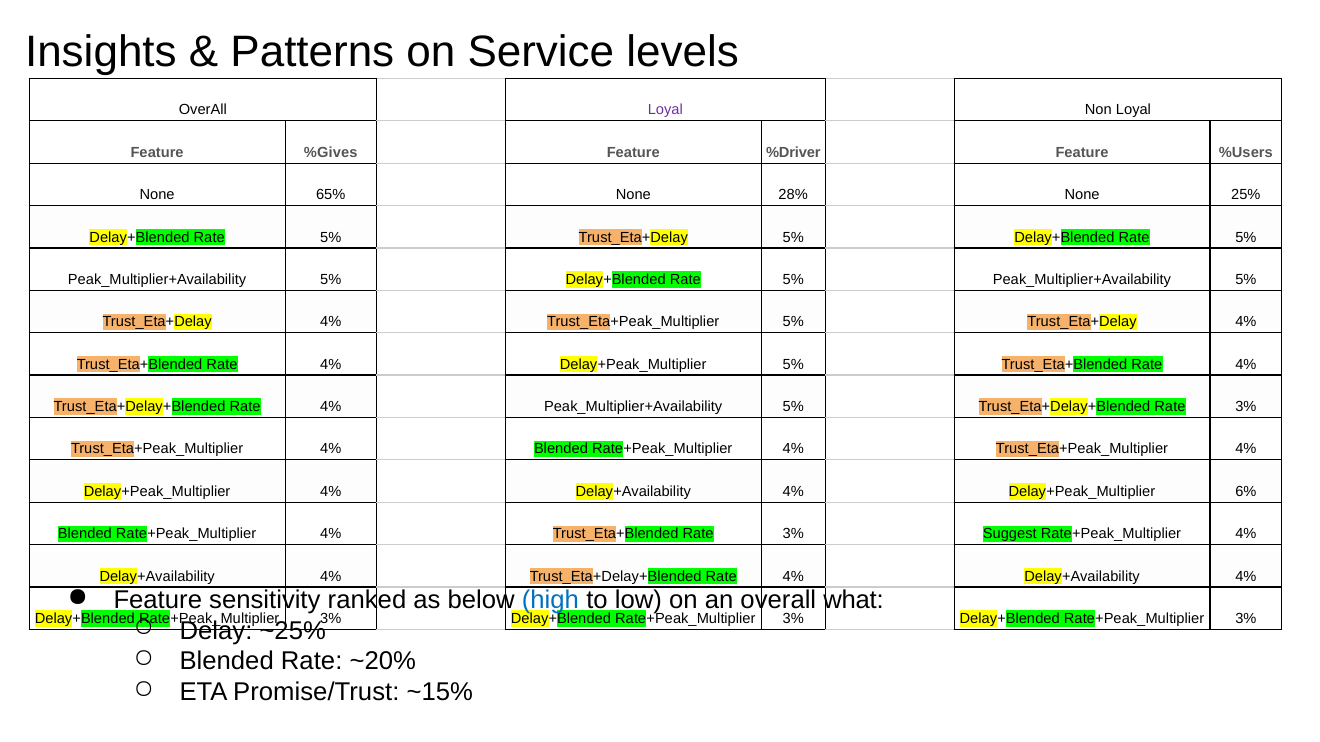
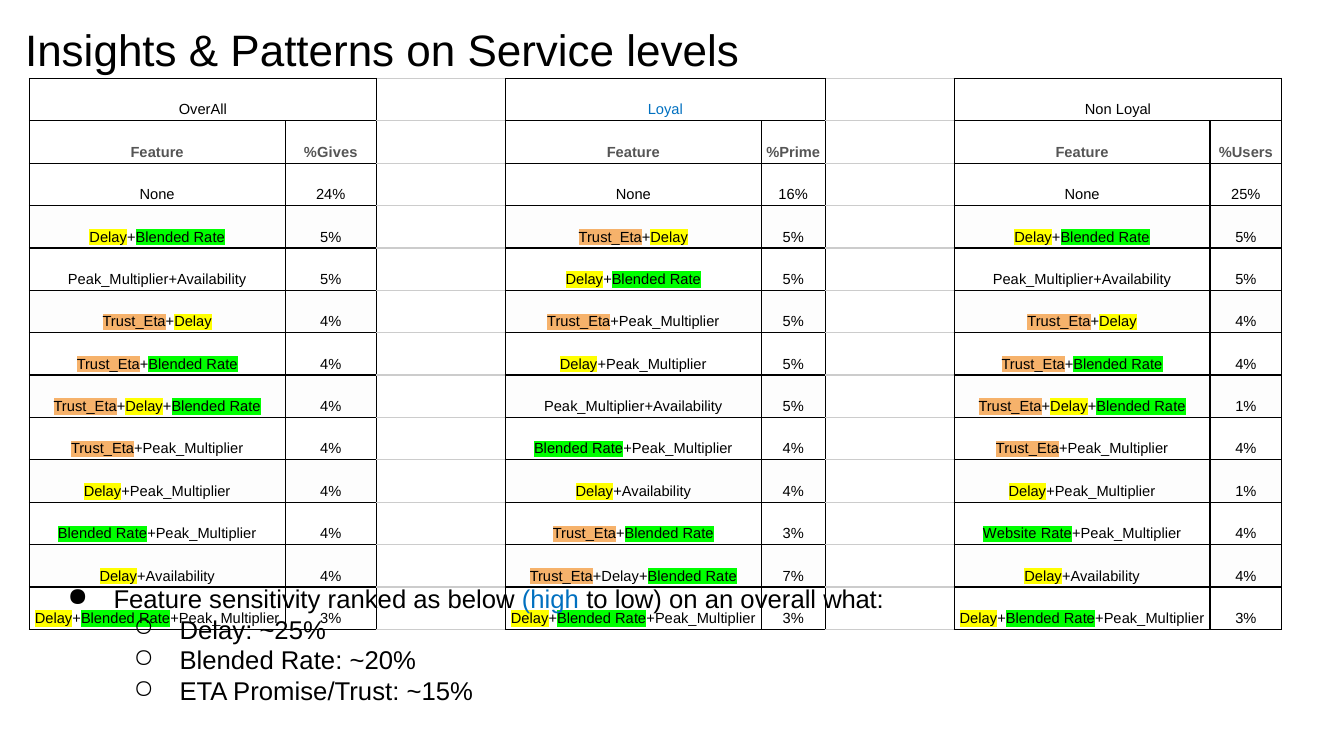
Loyal at (665, 110) colour: purple -> blue
%Driver: %Driver -> %Prime
65%: 65% -> 24%
28%: 28% -> 16%
3% at (1246, 407): 3% -> 1%
6% at (1246, 492): 6% -> 1%
Suggest: Suggest -> Website
4% at (793, 577): 4% -> 7%
